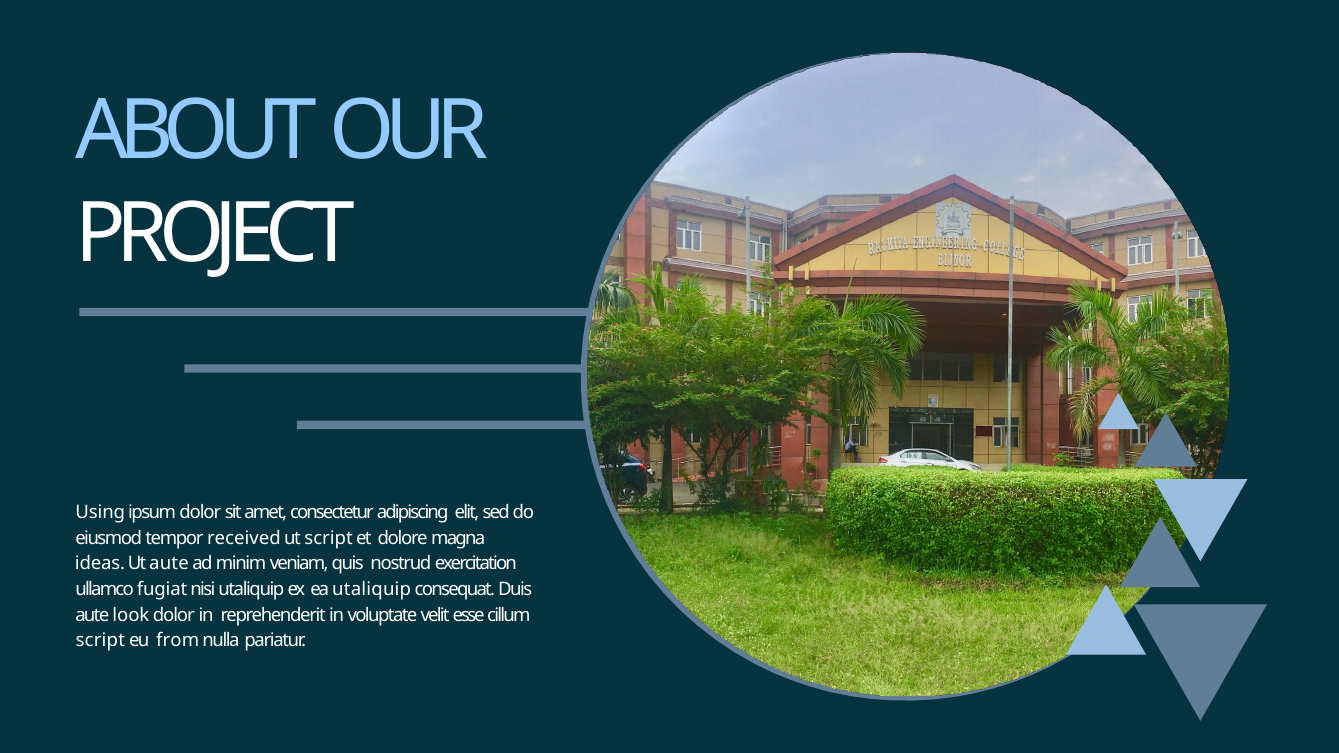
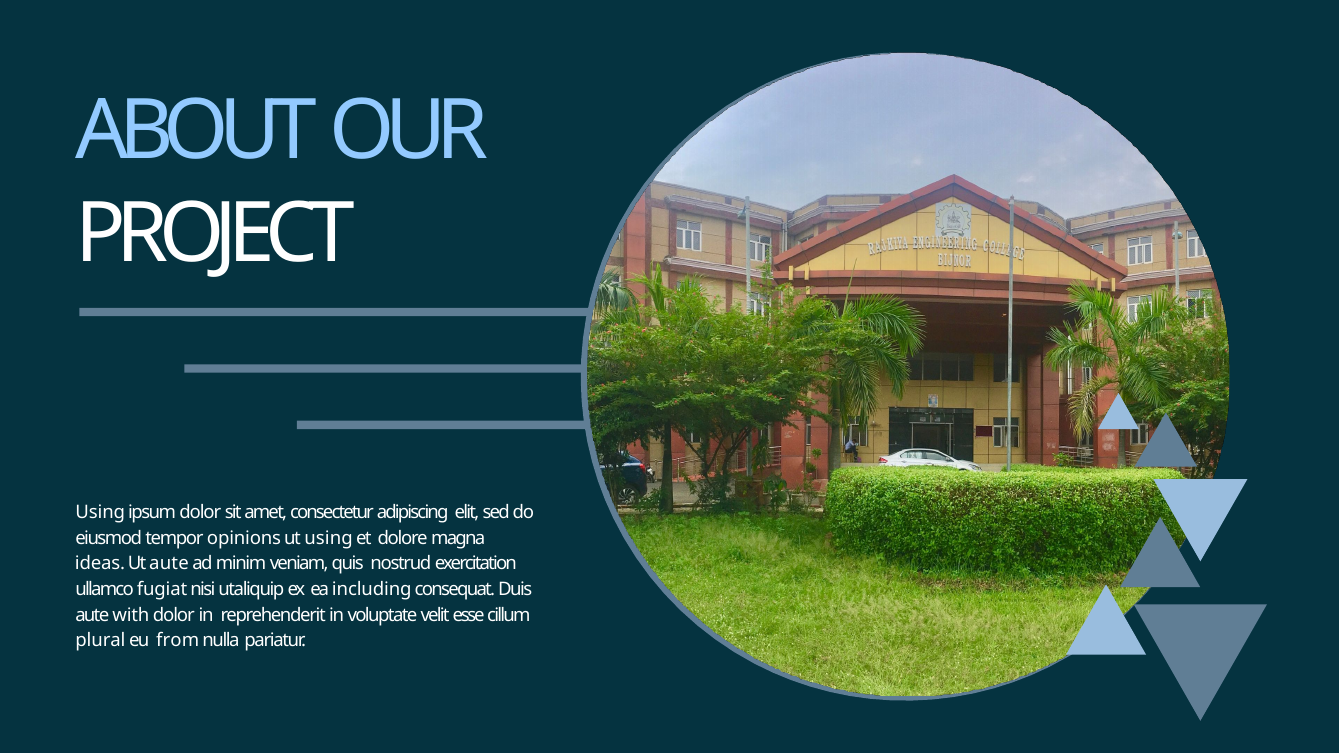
received: received -> opinions
ut script: script -> using
ea utaliquip: utaliquip -> including
look: look -> with
script at (100, 641): script -> plural
